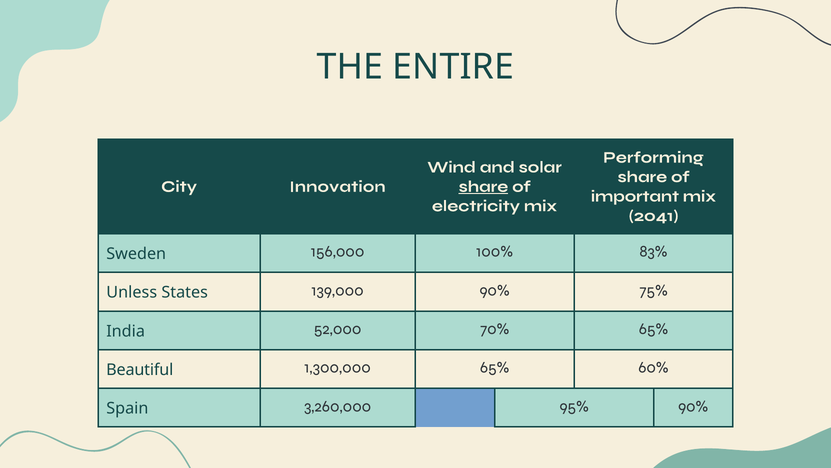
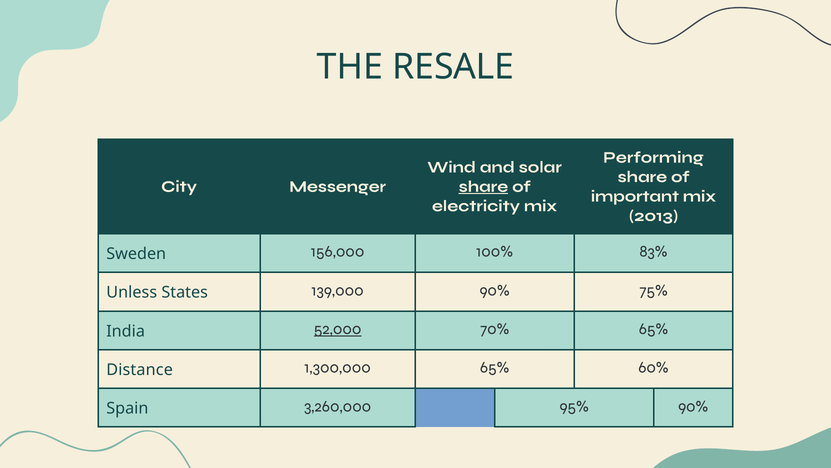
ENTIRE: ENTIRE -> RESALE
Innovation: Innovation -> Messenger
2041: 2041 -> 2013
52,000 underline: none -> present
Beautiful: Beautiful -> Distance
